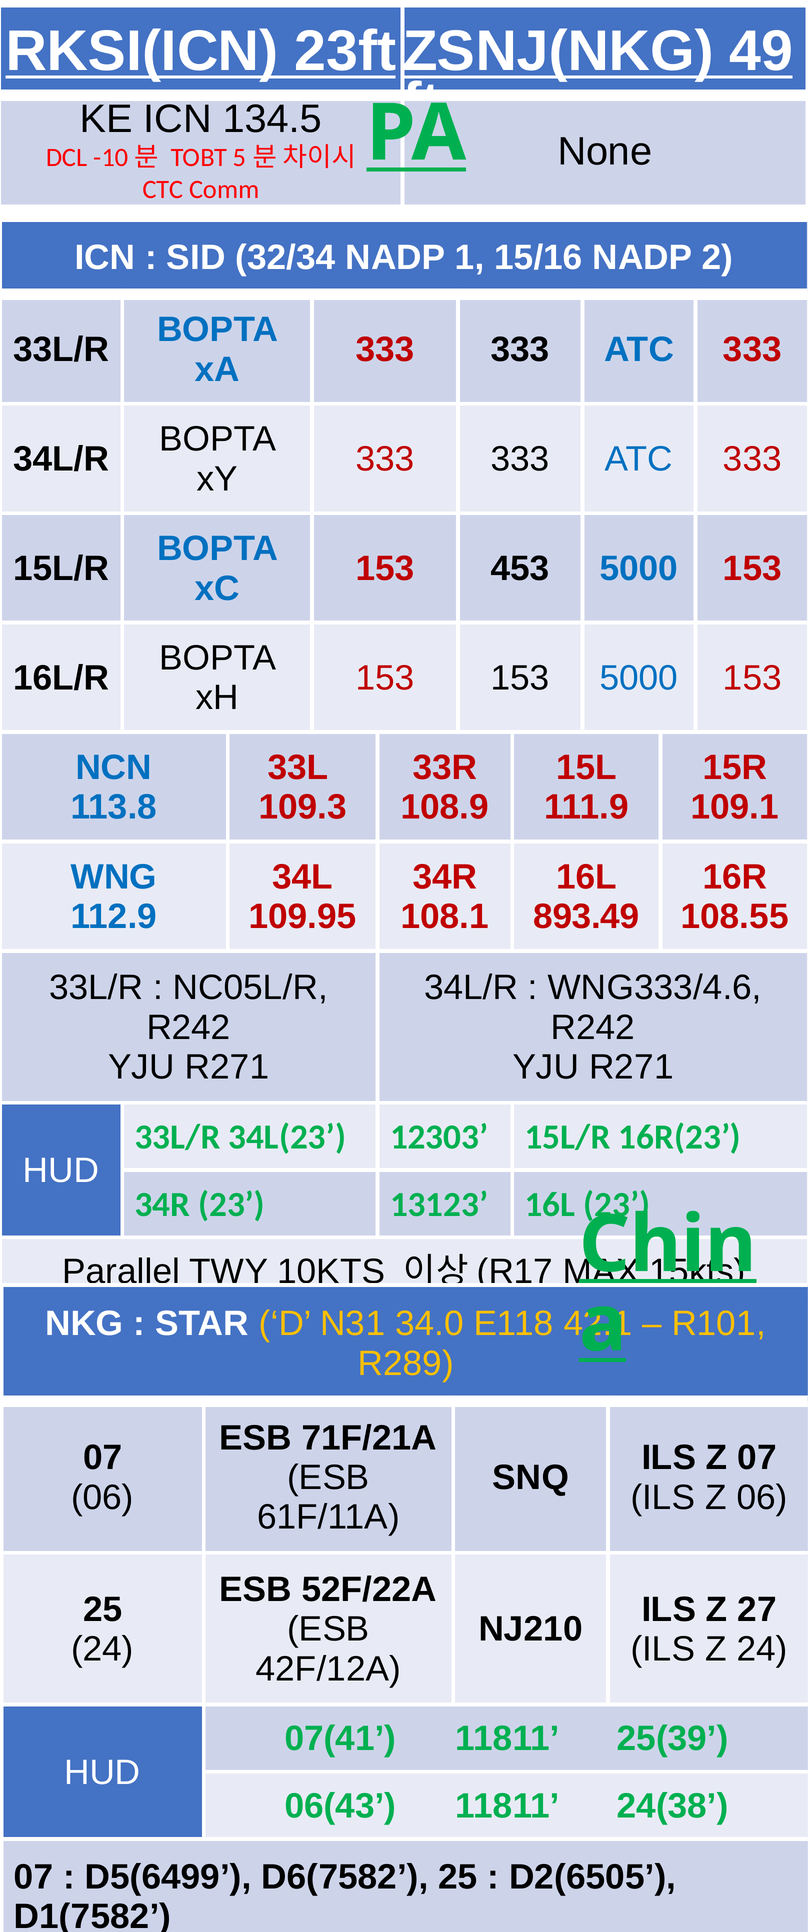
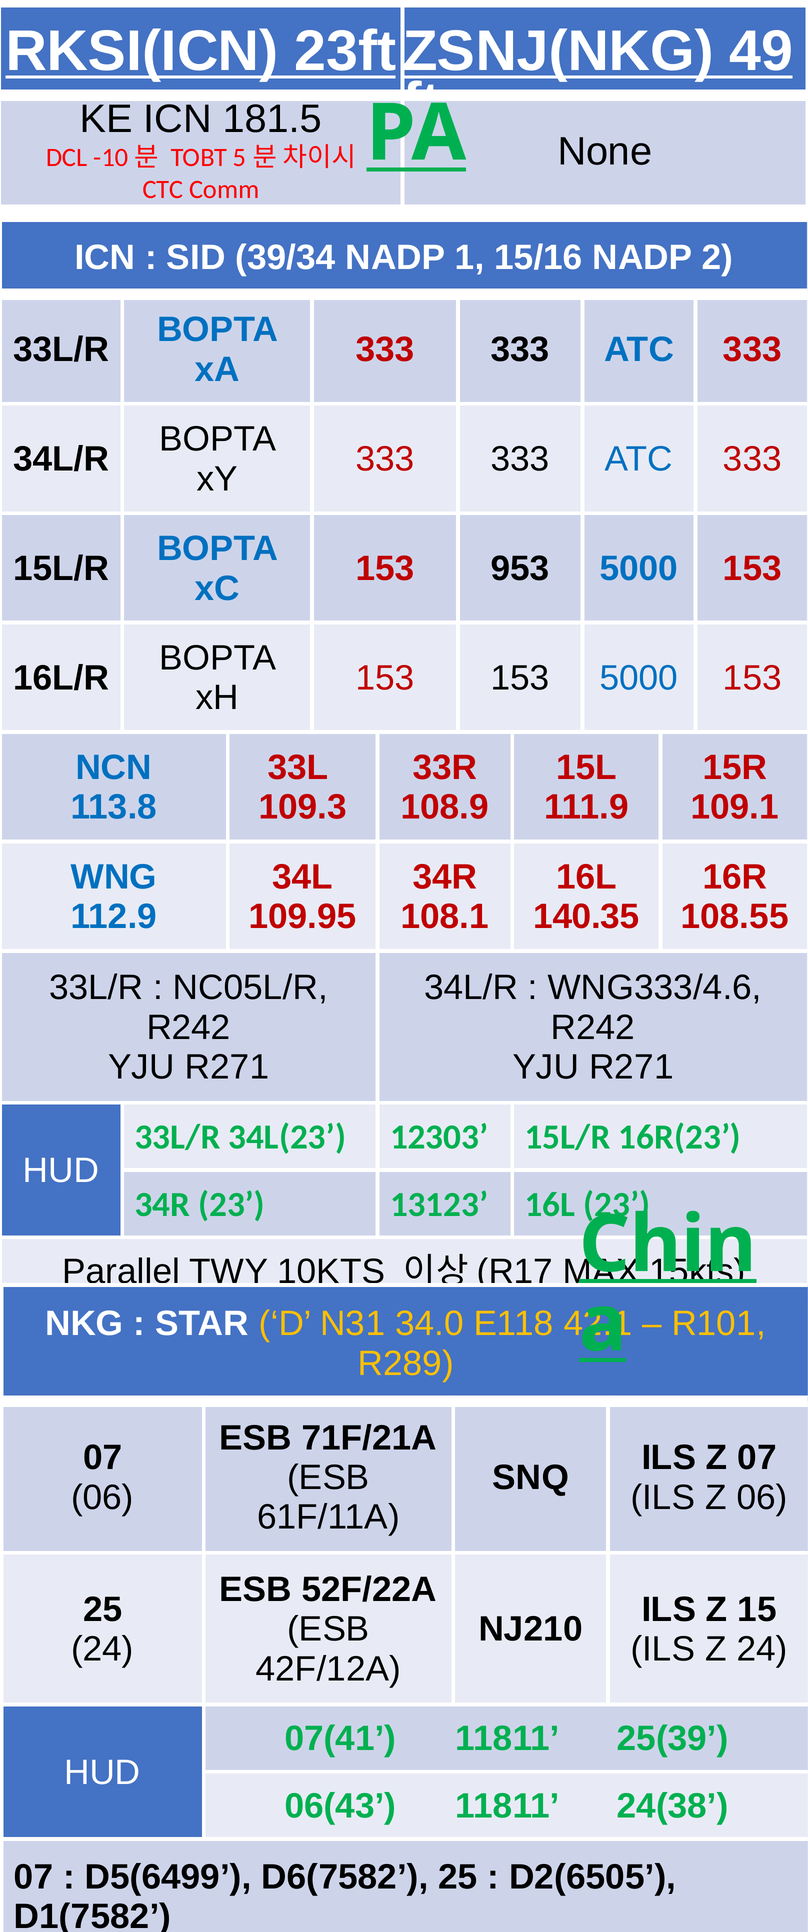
134.5: 134.5 -> 181.5
32/34: 32/34 -> 39/34
453: 453 -> 953
893.49: 893.49 -> 140.35
27: 27 -> 15
